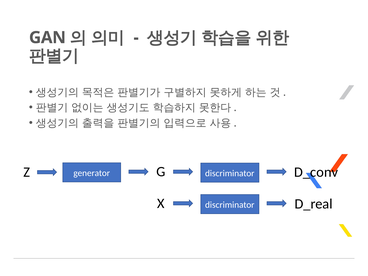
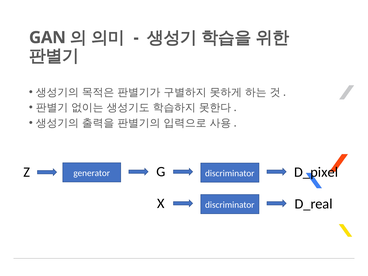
D_conv: D_conv -> D_pixel
